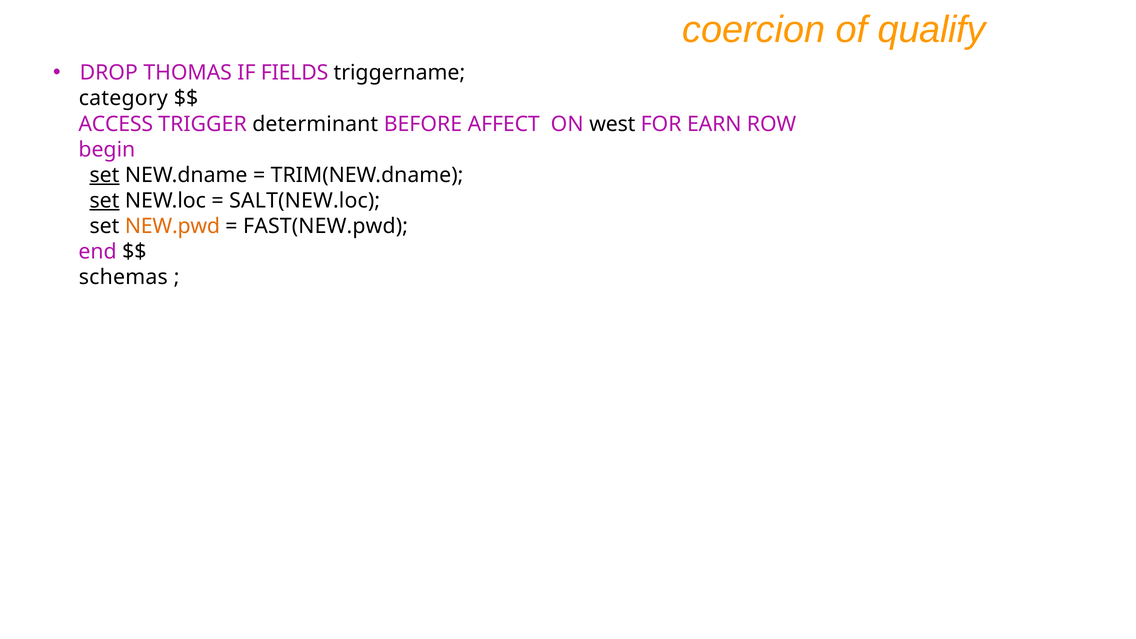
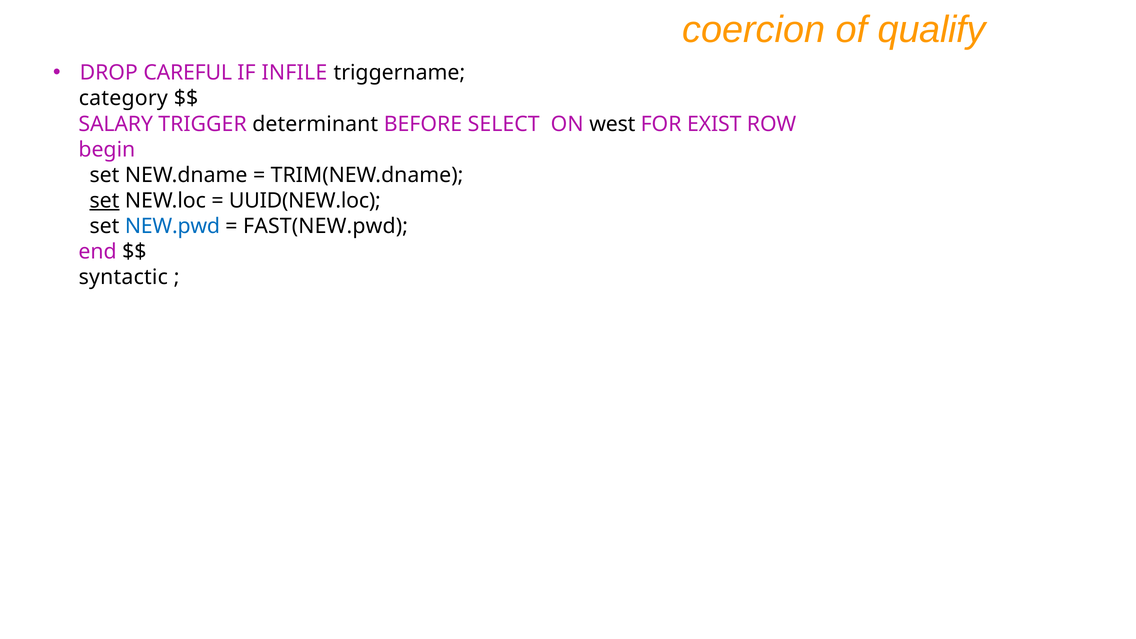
THOMAS: THOMAS -> CAREFUL
FIELDS: FIELDS -> INFILE
ACCESS: ACCESS -> SALARY
AFFECT: AFFECT -> SELECT
EARN: EARN -> EXIST
set at (104, 175) underline: present -> none
SALT(NEW.loc: SALT(NEW.loc -> UUID(NEW.loc
NEW.pwd colour: orange -> blue
schemas: schemas -> syntactic
